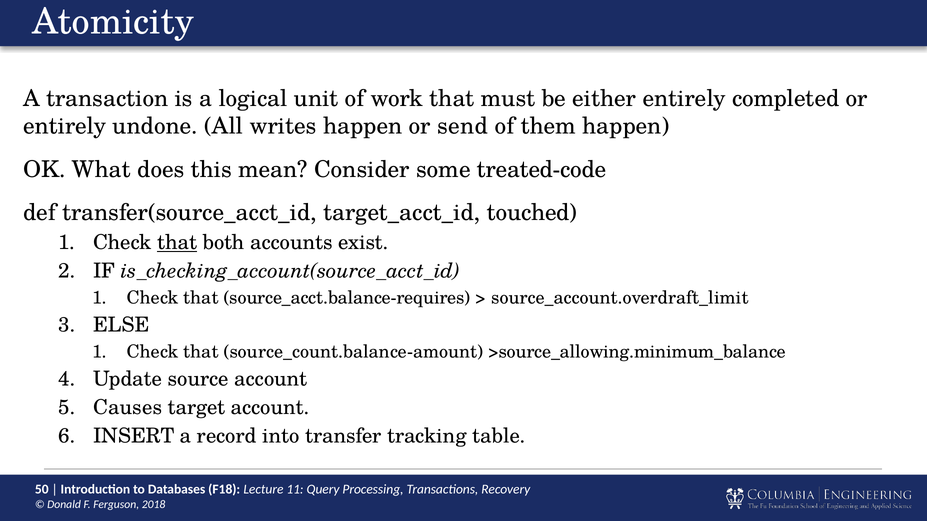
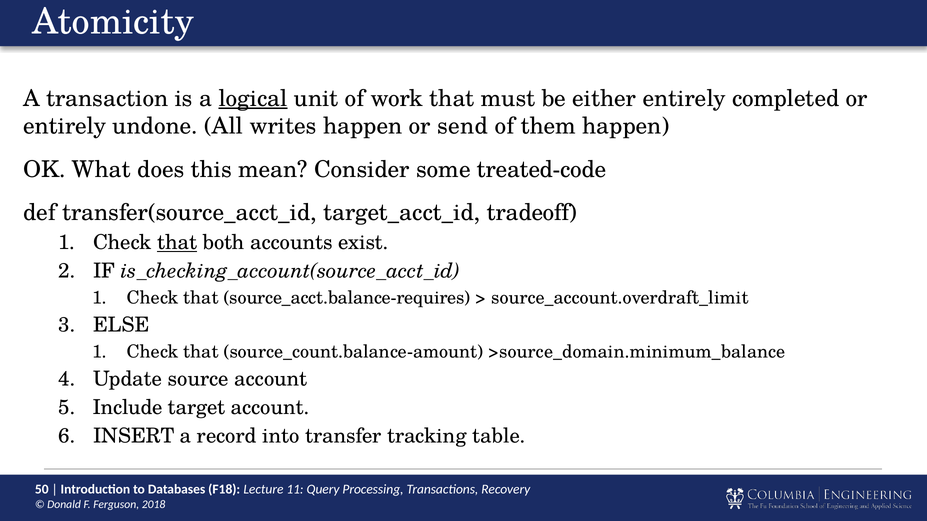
logical underline: none -> present
touched: touched -> tradeoff
>source_allowing.minimum_balance: >source_allowing.minimum_balance -> >source_domain.minimum_balance
Causes: Causes -> Include
